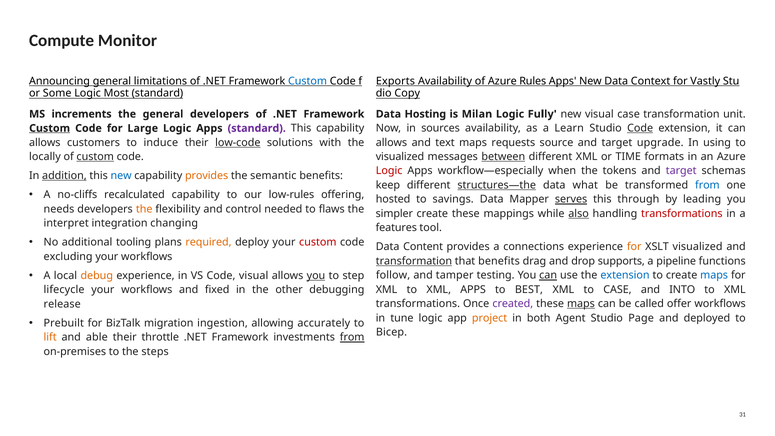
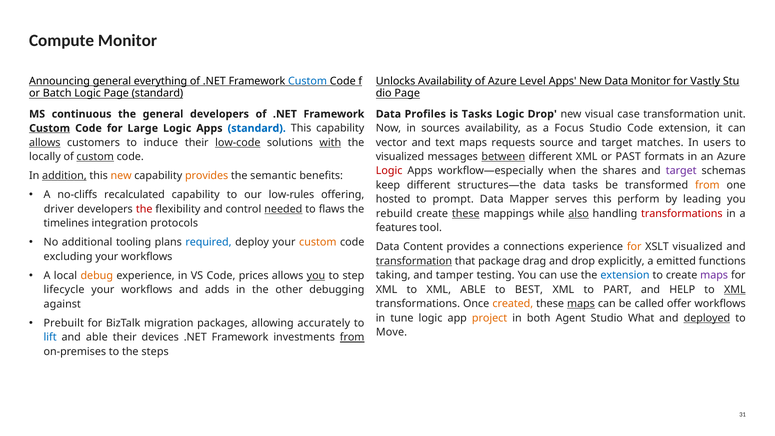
limitations: limitations -> everything
Exports: Exports -> Unlocks
Rules: Rules -> Level
Data Context: Context -> Monitor
Some: Some -> Batch
Logic Most: Most -> Page
Copy at (407, 93): Copy -> Page
increments: increments -> continuous
Hosting: Hosting -> Profiles
is Milan: Milan -> Tasks
Logic Fully: Fully -> Drop
Learn: Learn -> Focus
Code at (640, 128) underline: present -> none
standard at (257, 128) colour: purple -> blue
allows at (45, 142) underline: none -> present
with underline: none -> present
allows at (391, 142): allows -> vector
upgrade: upgrade -> matches
using: using -> users
TIME: TIME -> PAST
tokens: tokens -> shares
new at (121, 176) colour: blue -> orange
structures—the underline: present -> none
data what: what -> tasks
from at (707, 185) colour: blue -> orange
savings: savings -> prompt
serves underline: present -> none
through: through -> perform
needs: needs -> driver
the at (144, 209) colour: orange -> red
needed underline: none -> present
simpler: simpler -> rebuild
these at (466, 214) underline: none -> present
interpret: interpret -> timelines
changing: changing -> protocols
required colour: orange -> blue
custom at (318, 242) colour: red -> orange
that benefits: benefits -> package
supports: supports -> explicitly
pipeline: pipeline -> emitted
Code visual: visual -> prices
follow: follow -> taking
can at (548, 275) underline: present -> none
maps at (714, 275) colour: blue -> purple
XML APPS: APPS -> ABLE
to CASE: CASE -> PART
INTO: INTO -> HELP
XML at (735, 290) underline: none -> present
fixed: fixed -> adds
created colour: purple -> orange
release: release -> against
Page: Page -> What
deployed underline: none -> present
ingestion: ingestion -> packages
Bicep: Bicep -> Move
lift colour: orange -> blue
throttle: throttle -> devices
